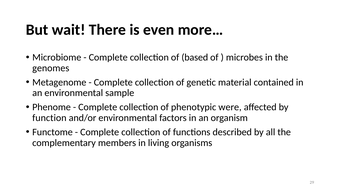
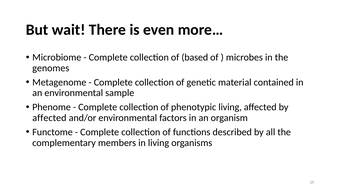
phenotypic were: were -> living
function at (49, 118): function -> affected
